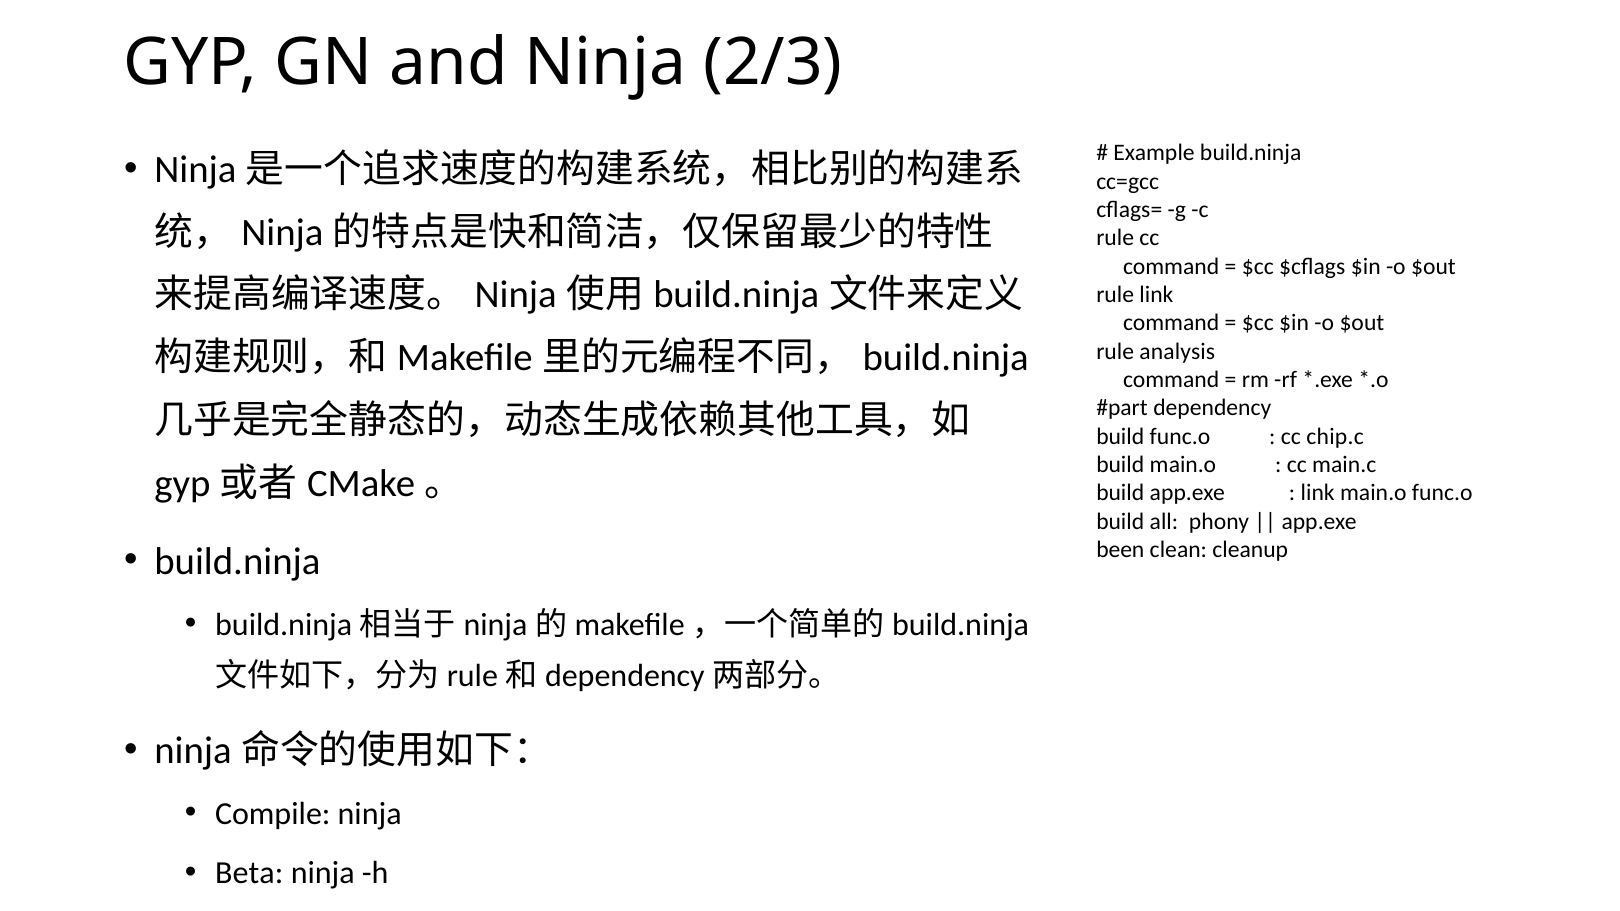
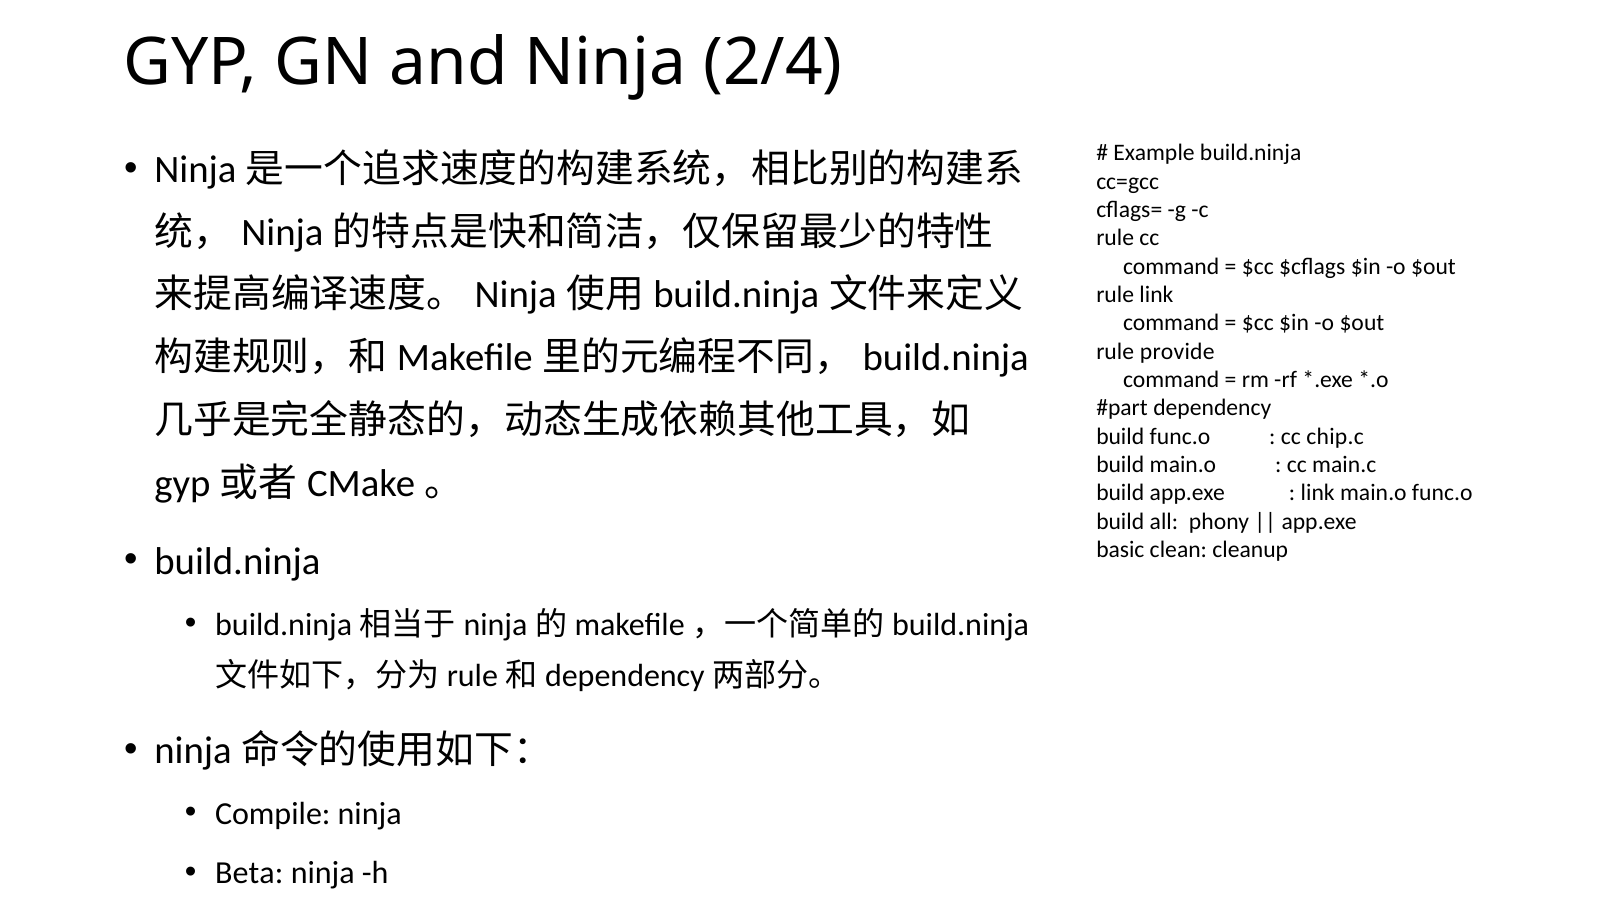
2/3: 2/3 -> 2/4
analysis: analysis -> provide
been: been -> basic
